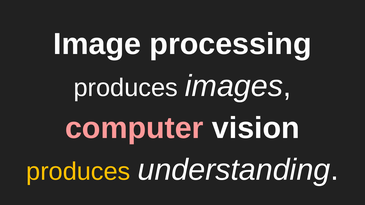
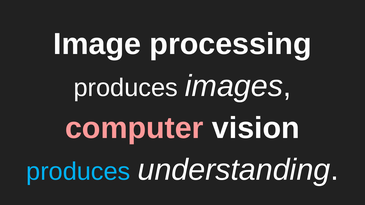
produces at (78, 172) colour: yellow -> light blue
